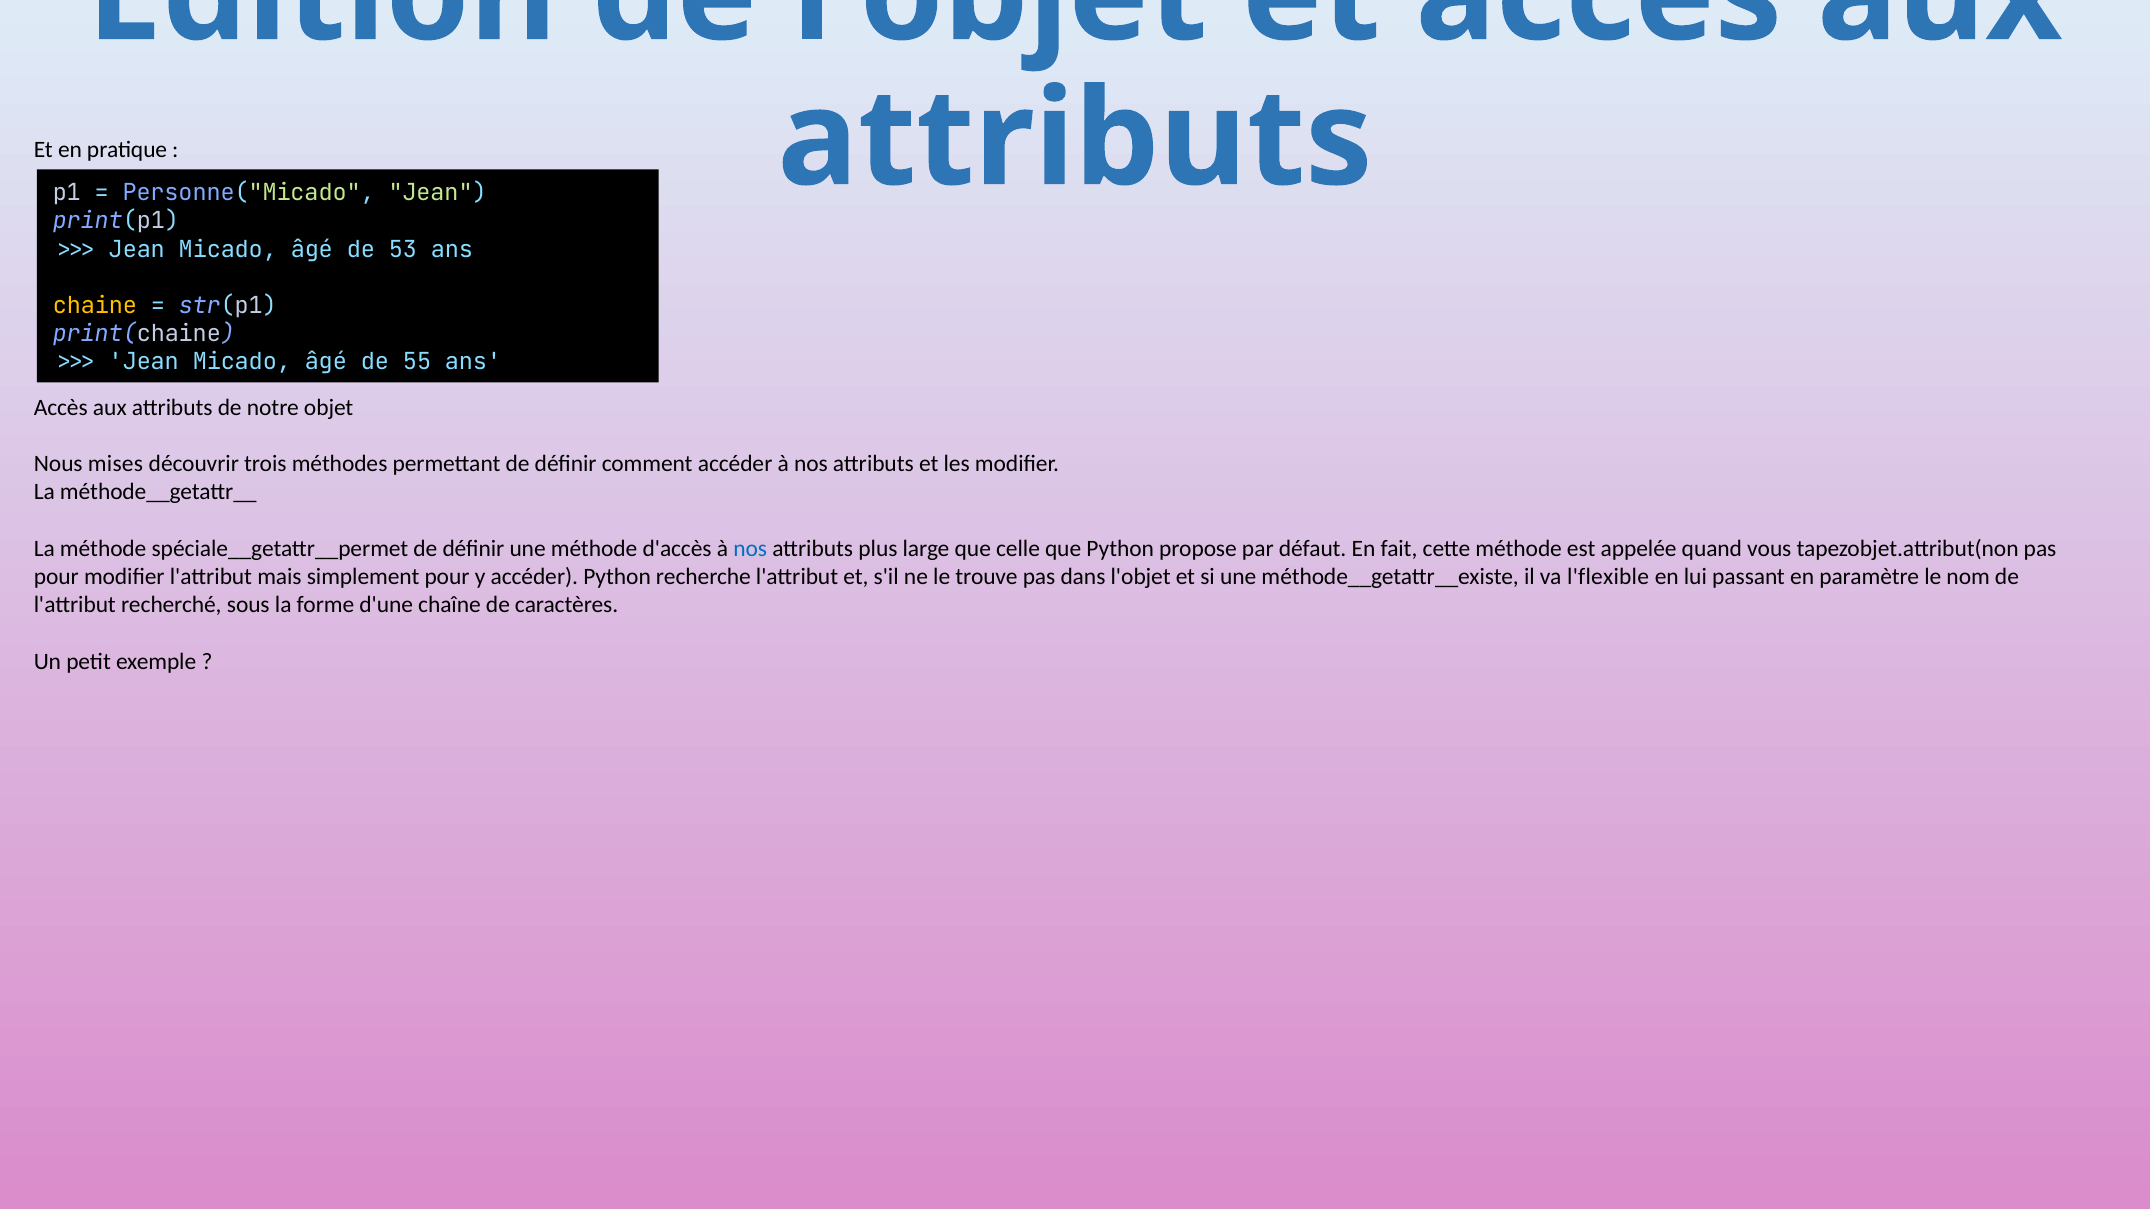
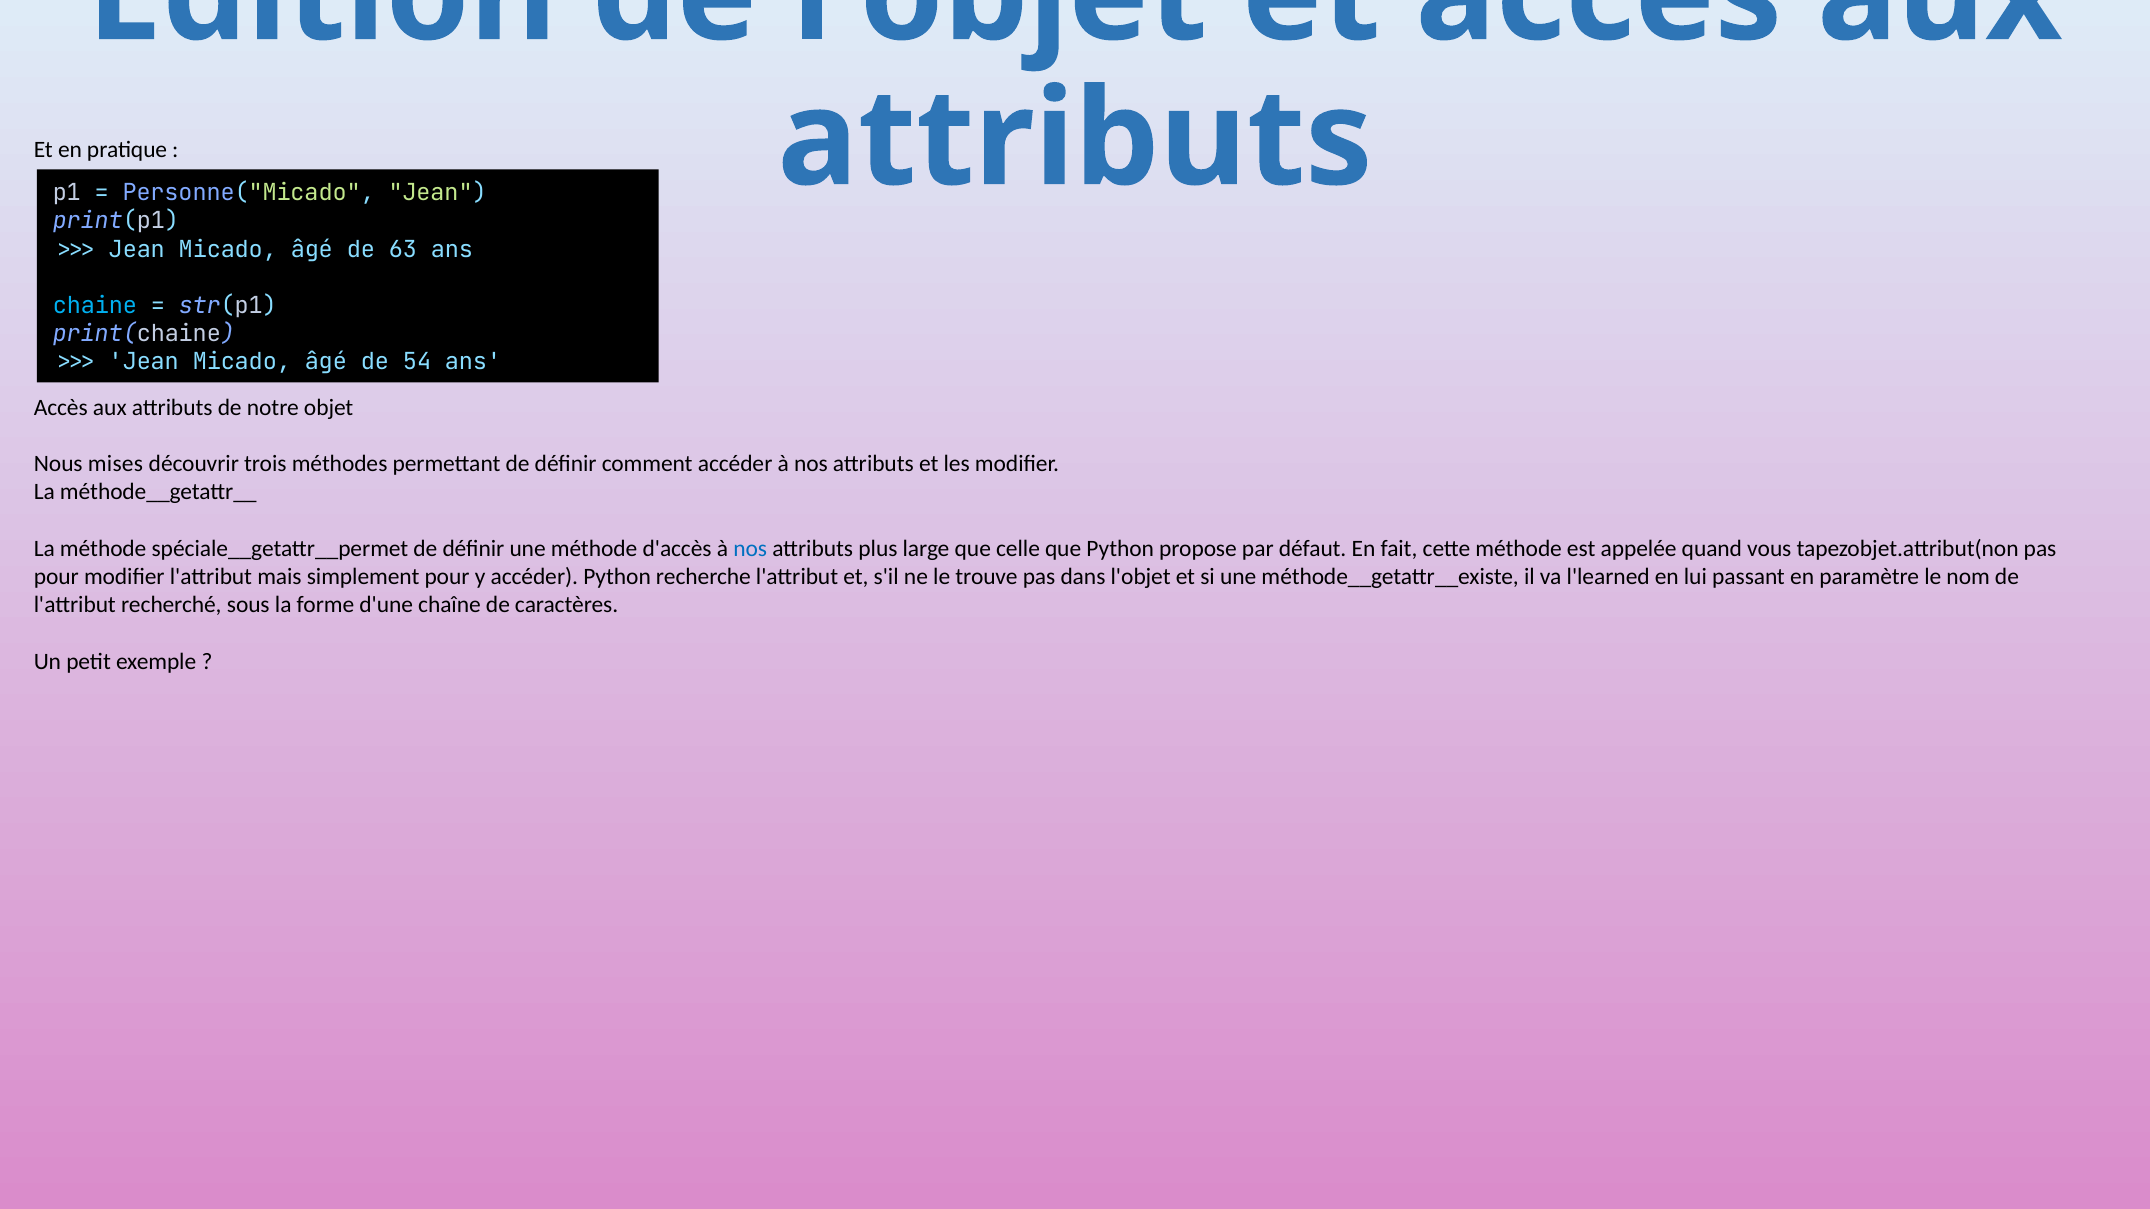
53: 53 -> 63
chaine colour: yellow -> light blue
55: 55 -> 54
l'flexible: l'flexible -> l'learned
